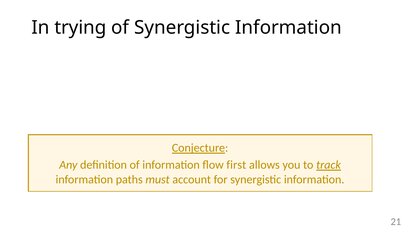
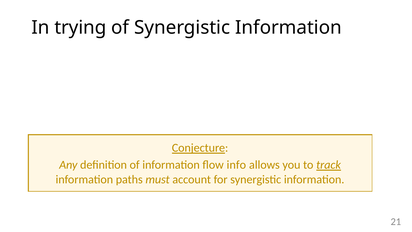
first: first -> info
